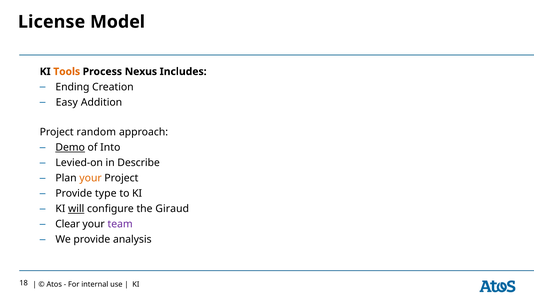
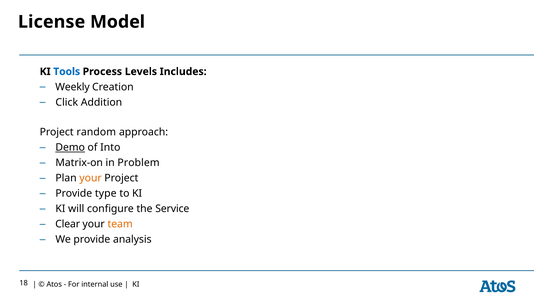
Tools colour: orange -> blue
Nexus: Nexus -> Levels
Ending: Ending -> Weekly
Easy: Easy -> Click
Levied-on: Levied-on -> Matrix-on
Describe: Describe -> Problem
will underline: present -> none
Giraud: Giraud -> Service
team colour: purple -> orange
